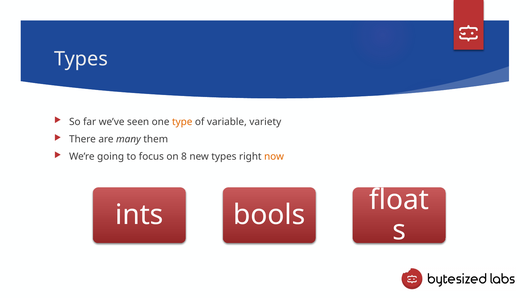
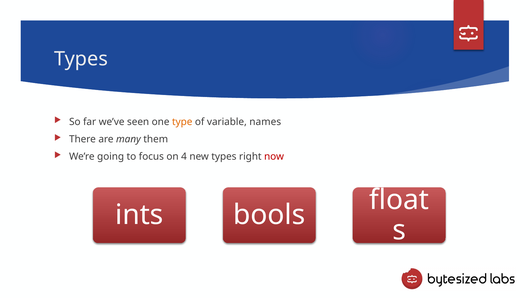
variety: variety -> names
8: 8 -> 4
now colour: orange -> red
